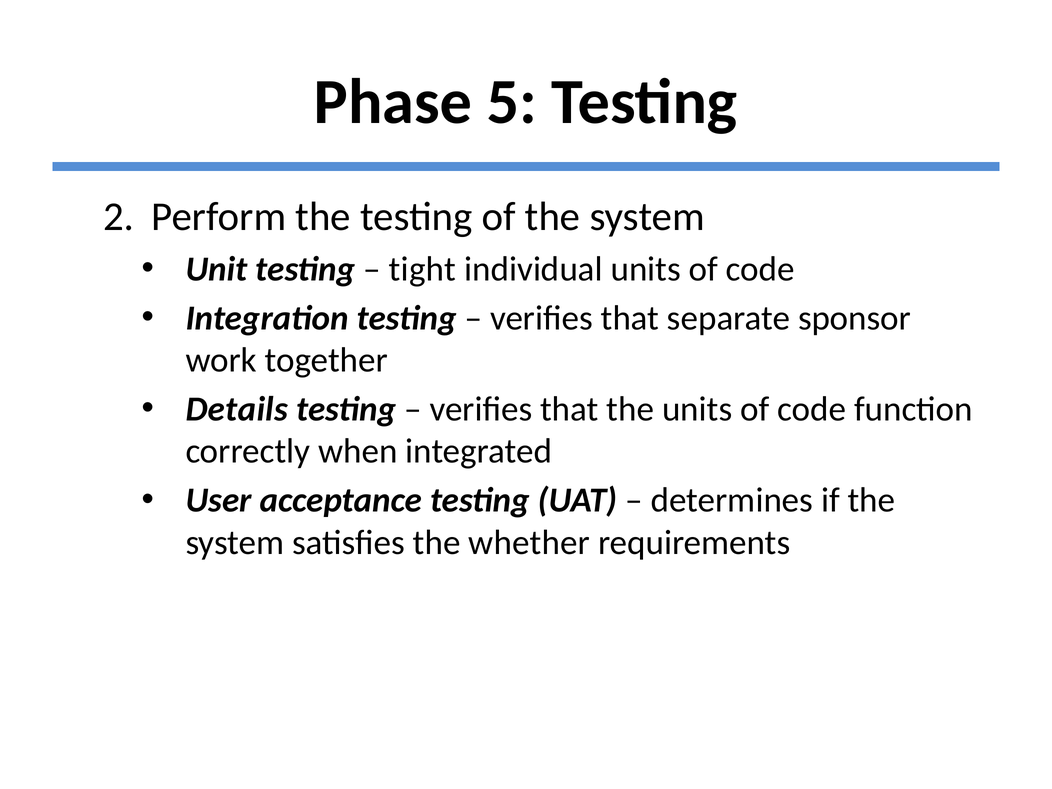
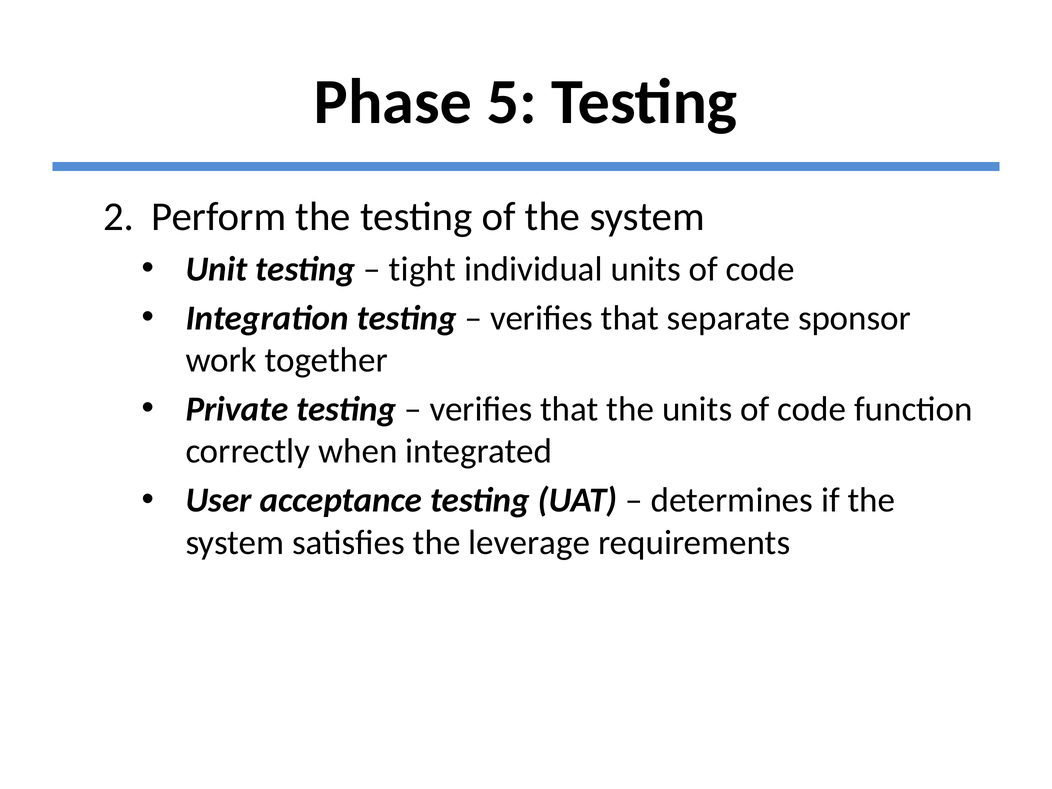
Details: Details -> Private
whether: whether -> leverage
